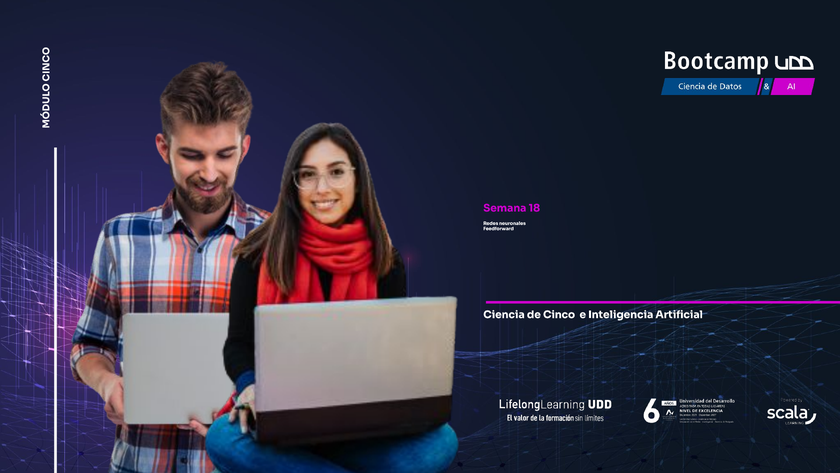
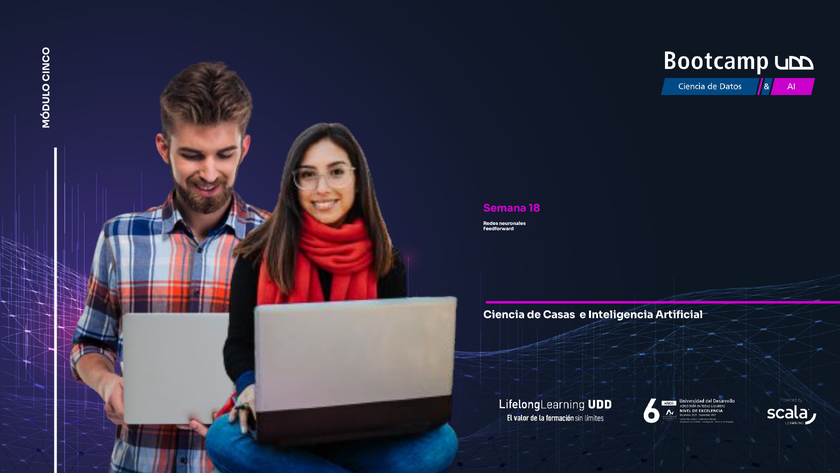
Cinco: Cinco -> Casas
